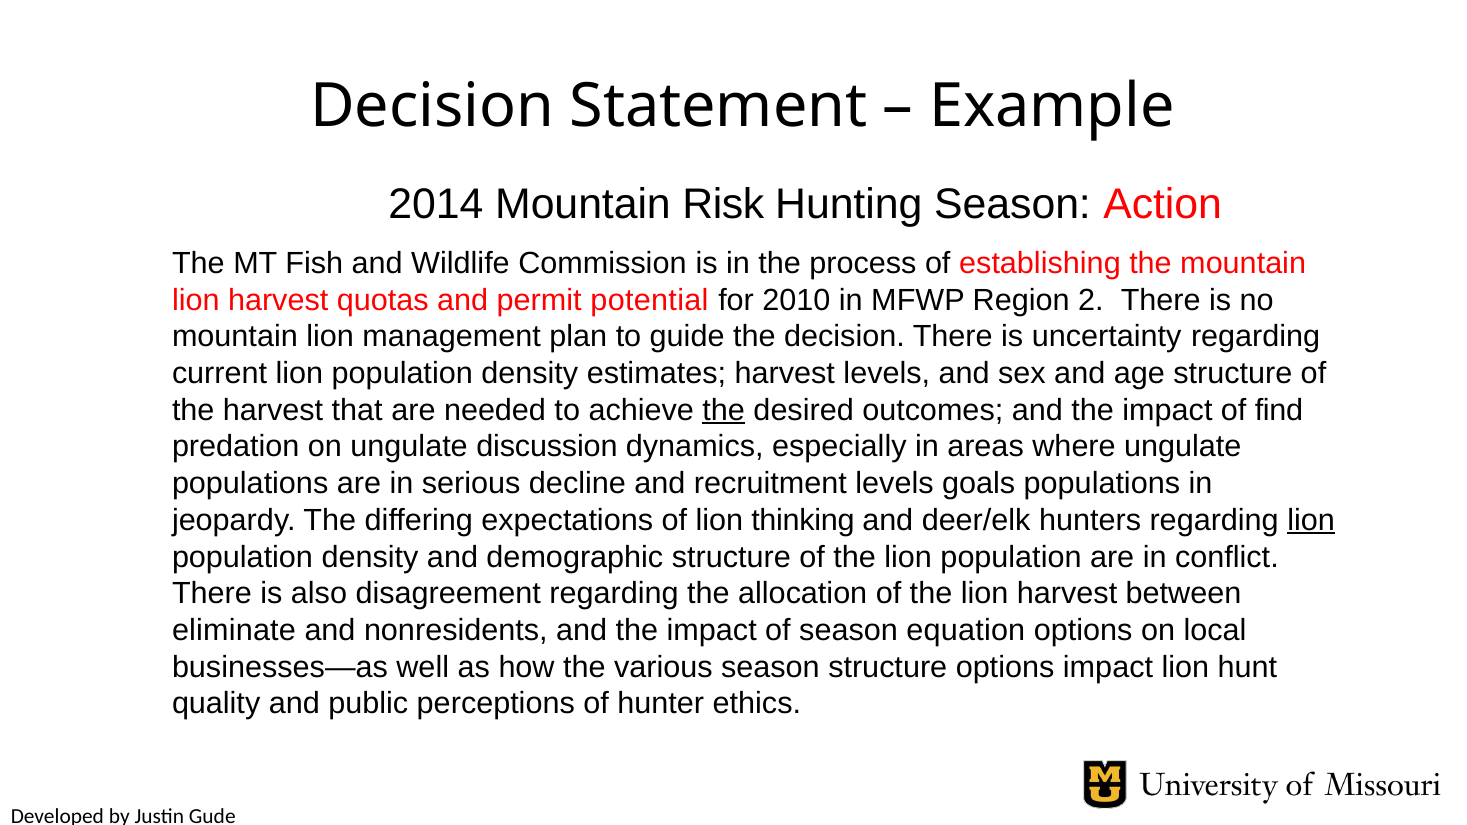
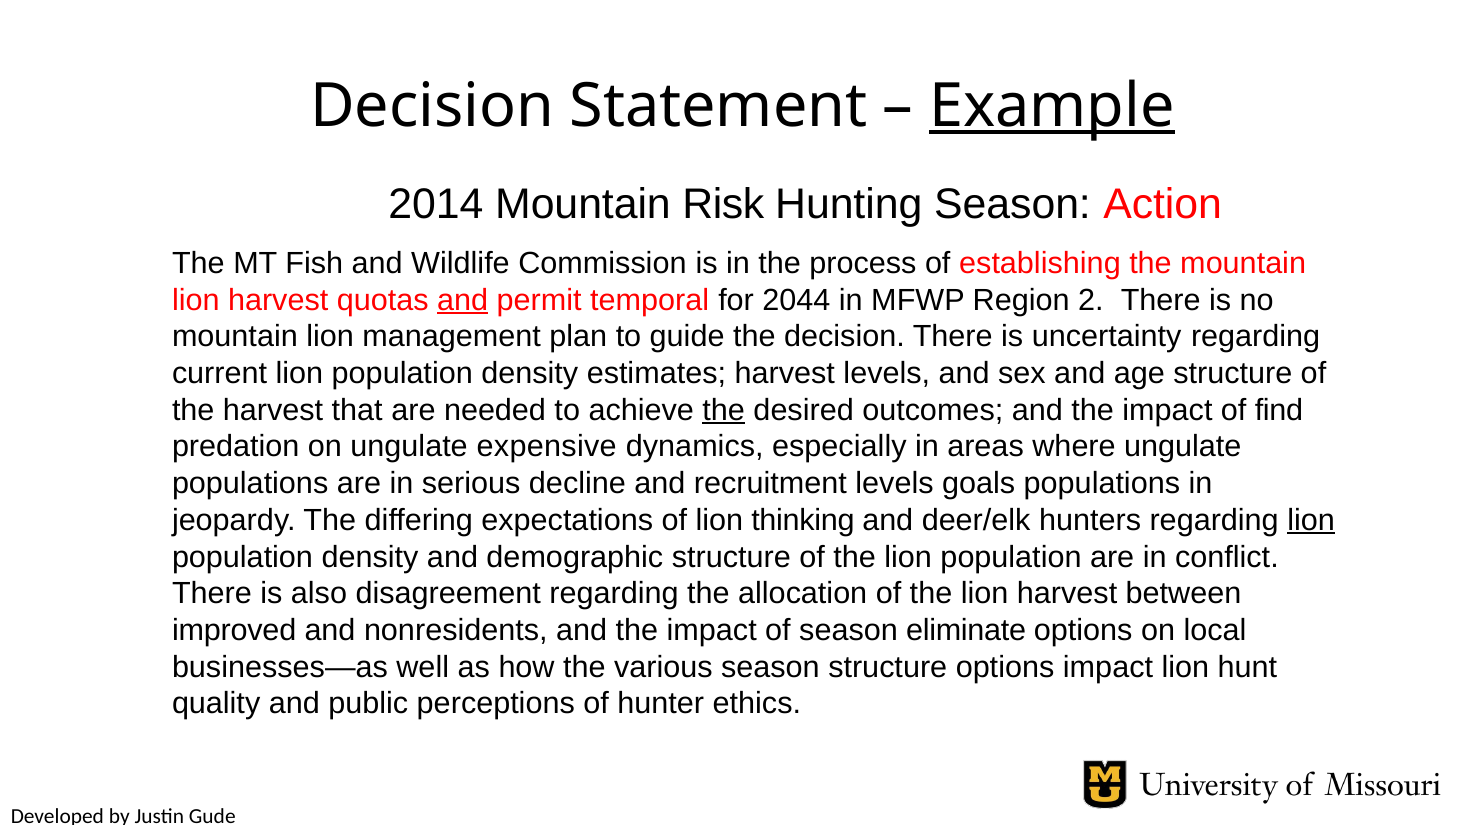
Example underline: none -> present
and at (463, 300) underline: none -> present
potential: potential -> temporal
2010: 2010 -> 2044
discussion: discussion -> expensive
eliminate: eliminate -> improved
equation: equation -> eliminate
